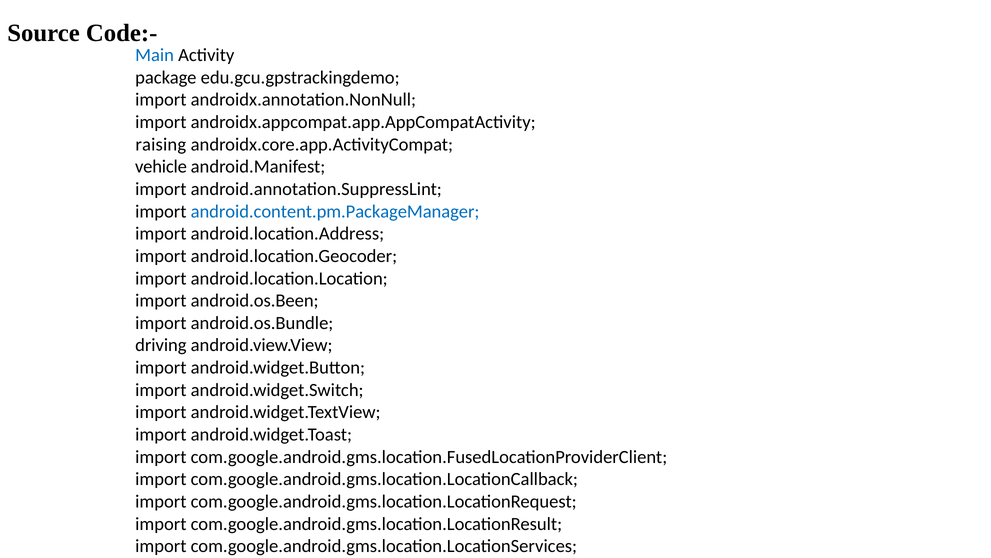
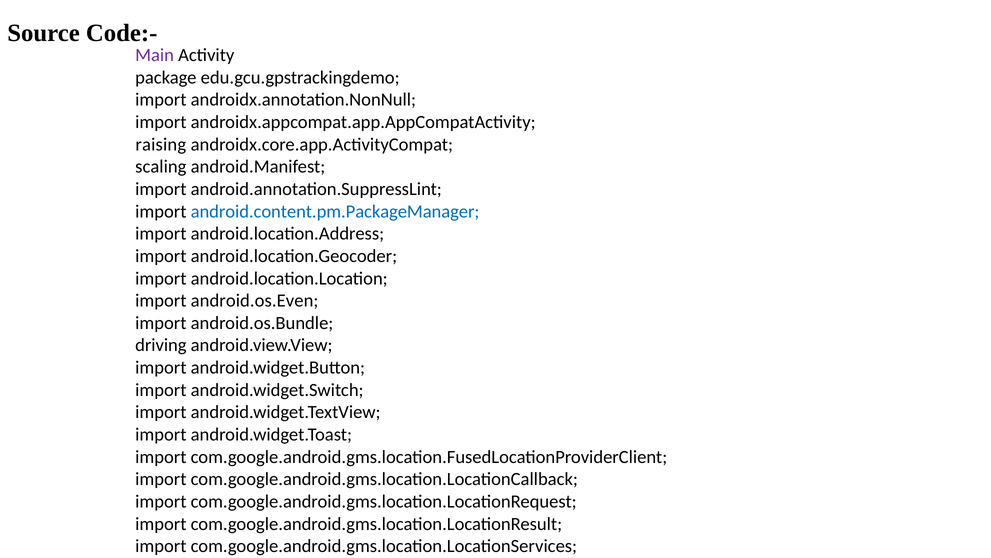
Main colour: blue -> purple
vehicle: vehicle -> scaling
android.os.Been: android.os.Been -> android.os.Even
